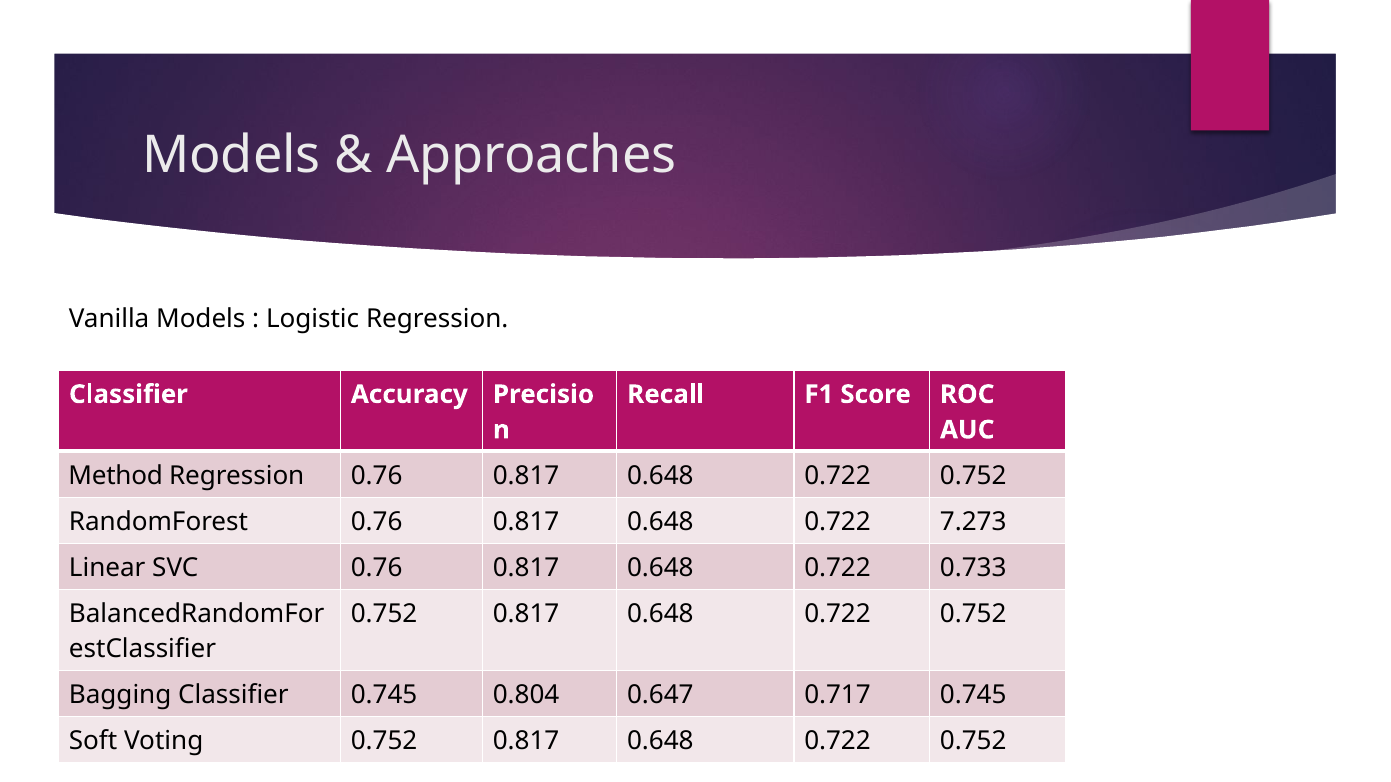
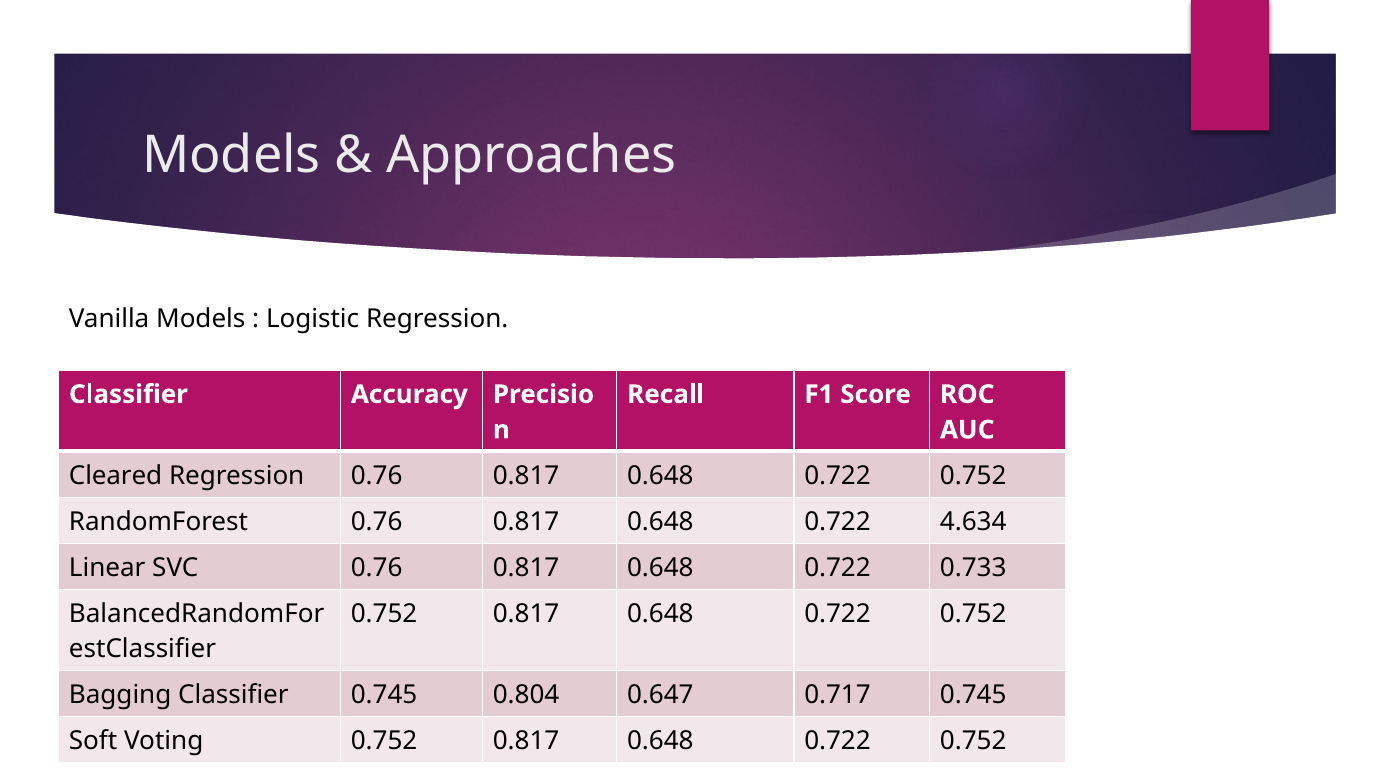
Method: Method -> Cleared
7.273: 7.273 -> 4.634
